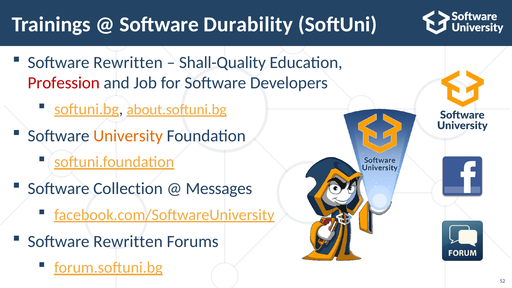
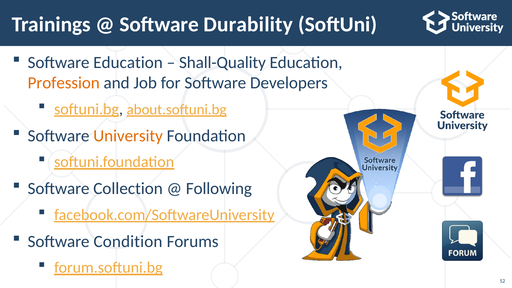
Rewritten at (128, 62): Rewritten -> Education
Profession colour: red -> orange
Messages: Messages -> Following
Rewritten at (128, 241): Rewritten -> Condition
